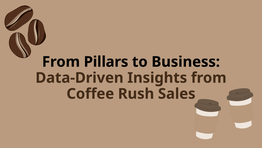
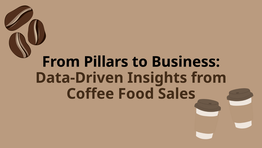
Rush: Rush -> Food
